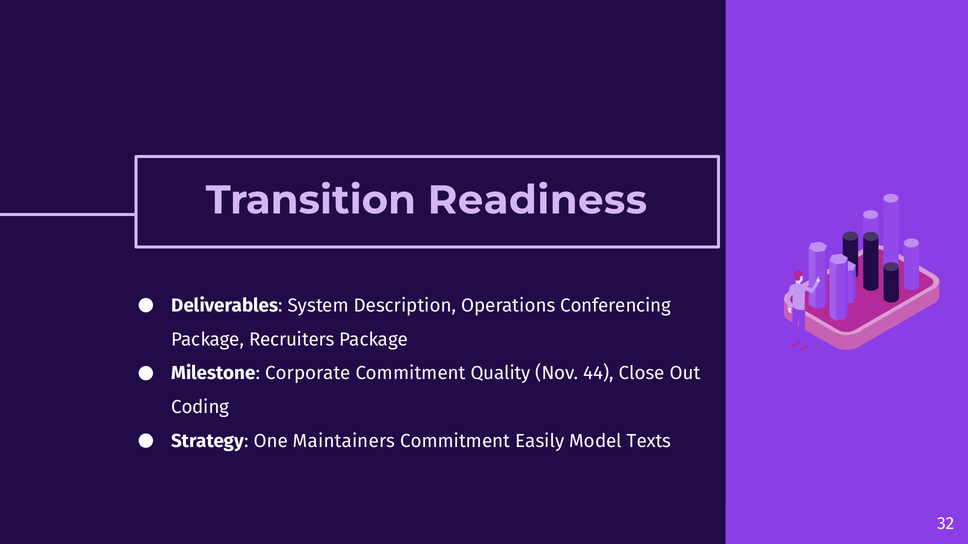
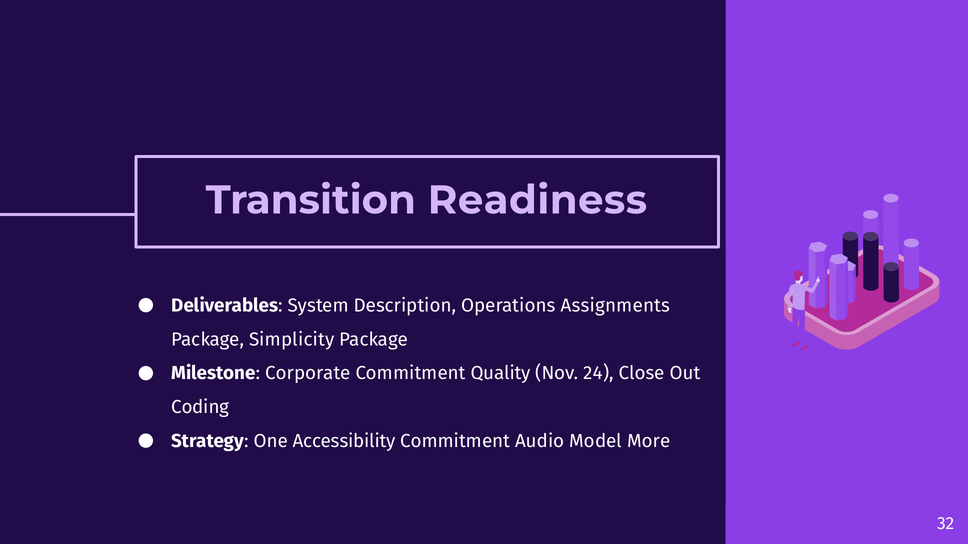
Conferencing: Conferencing -> Assignments
Recruiters: Recruiters -> Simplicity
44: 44 -> 24
Maintainers: Maintainers -> Accessibility
Easily: Easily -> Audio
Texts: Texts -> More
